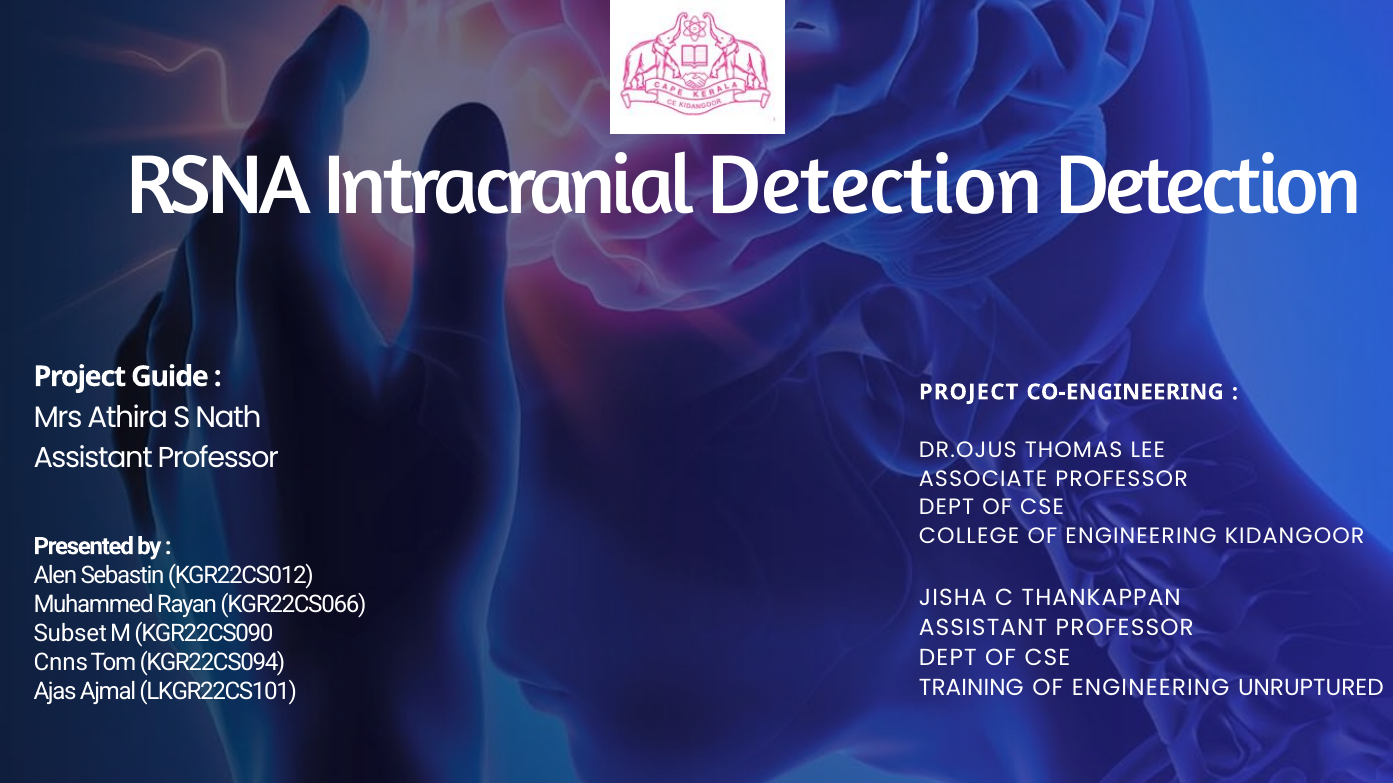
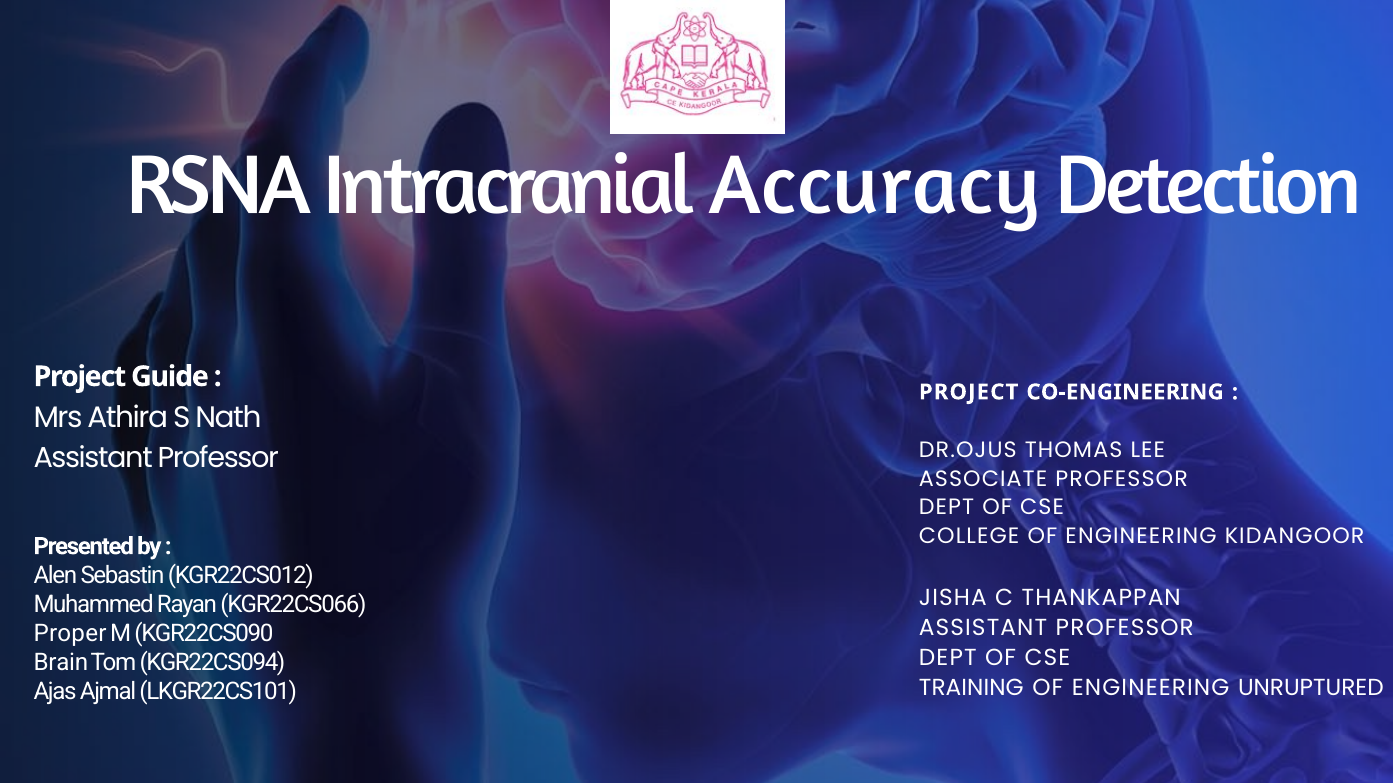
Intracranial Detection: Detection -> Accuracy
Subset: Subset -> Proper
Cnns: Cnns -> Brain
